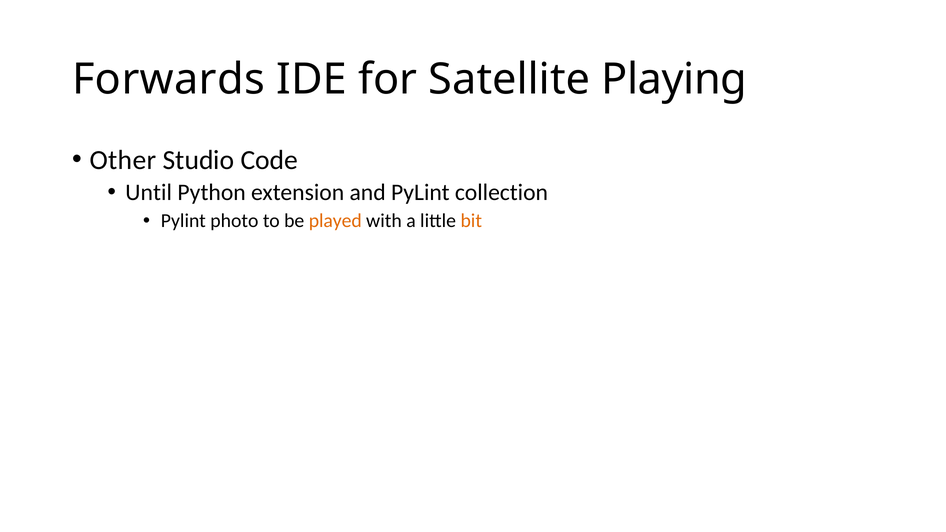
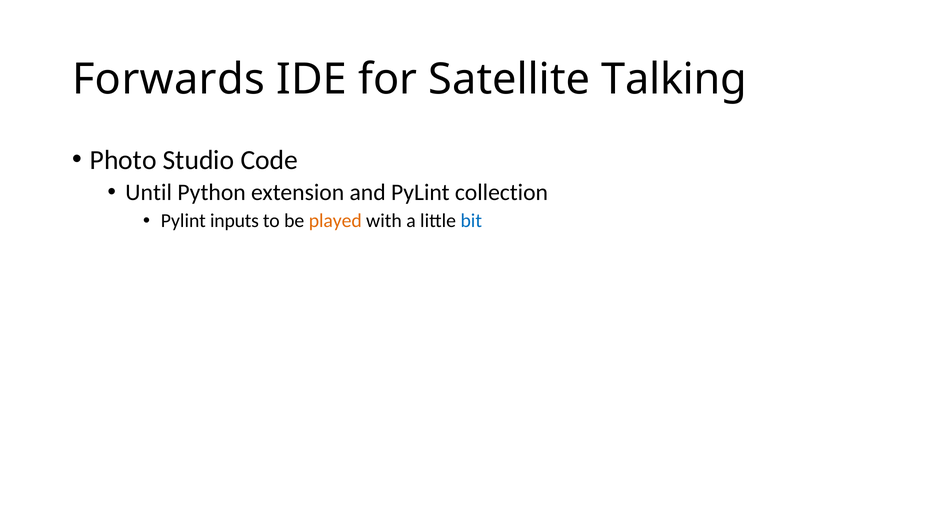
Playing: Playing -> Talking
Other: Other -> Photo
photo: photo -> inputs
bit colour: orange -> blue
